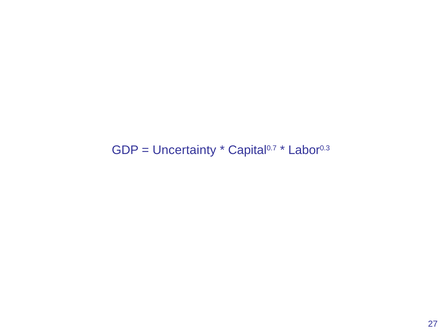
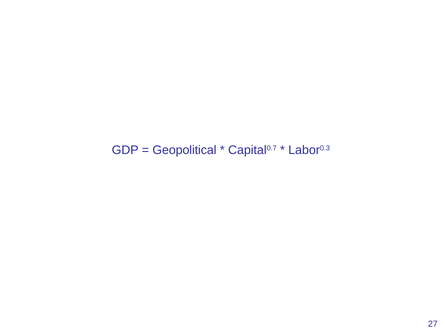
Uncertainty: Uncertainty -> Geopolitical
